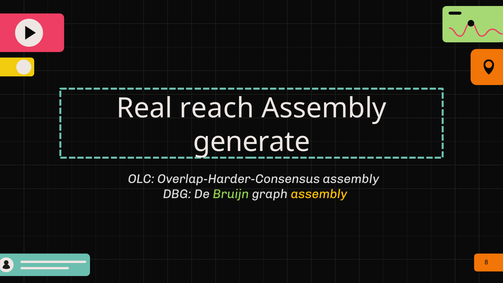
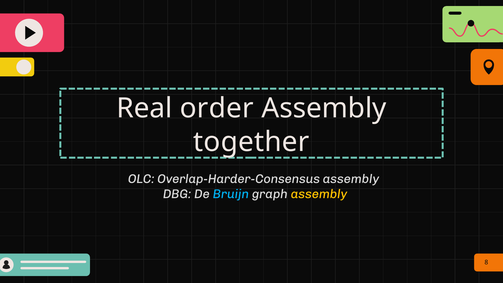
reach: reach -> order
generate: generate -> together
Bruijn colour: light green -> light blue
